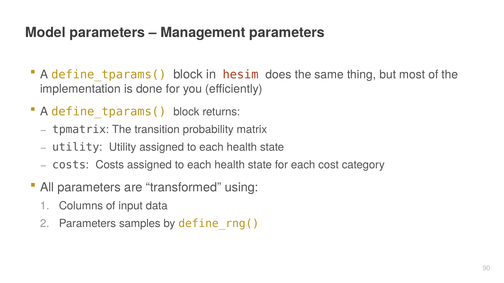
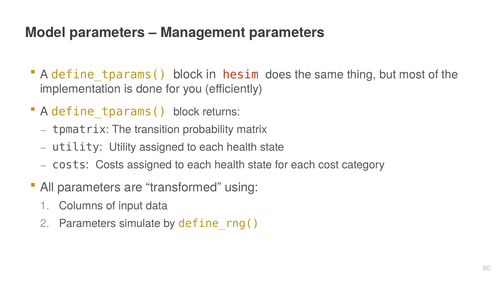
samples: samples -> simulate
